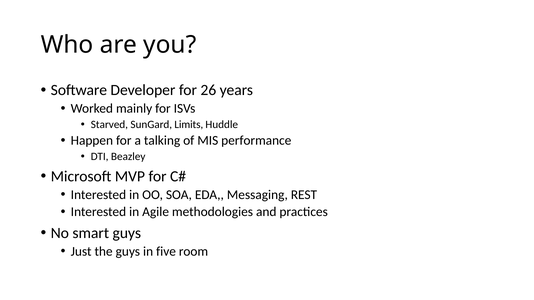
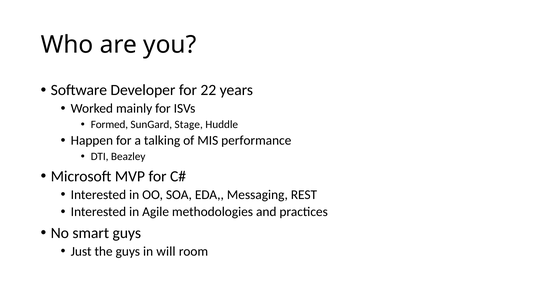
26: 26 -> 22
Starved: Starved -> Formed
Limits: Limits -> Stage
five: five -> will
